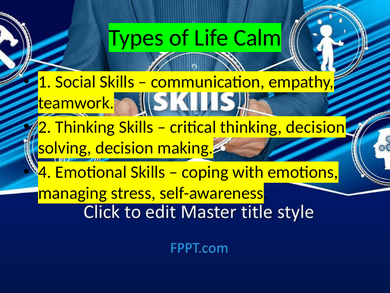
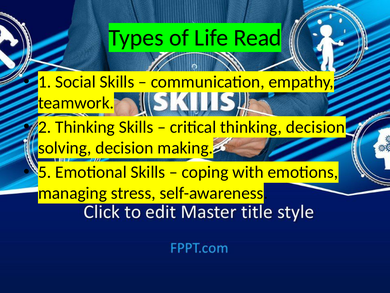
Calm: Calm -> Read
4: 4 -> 5
